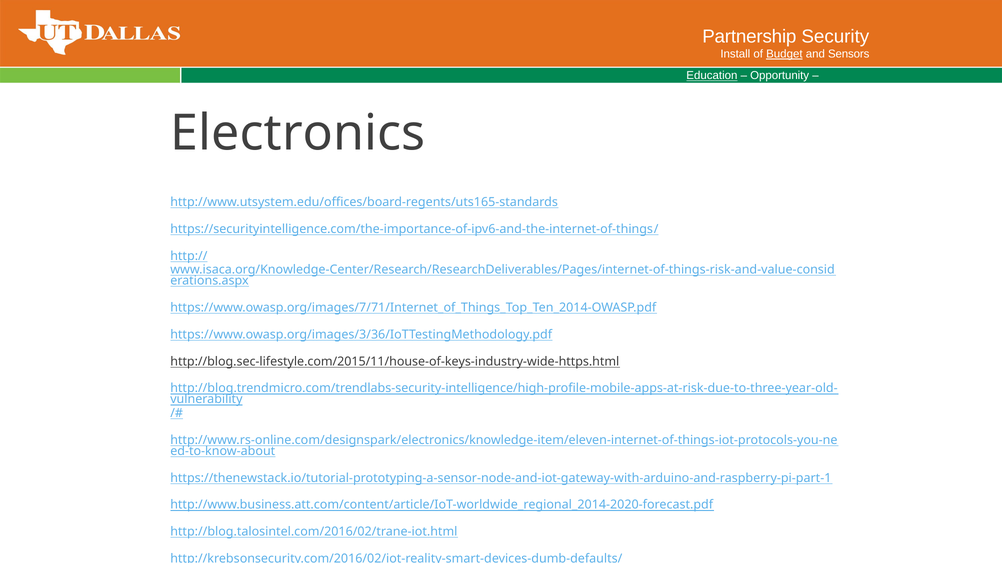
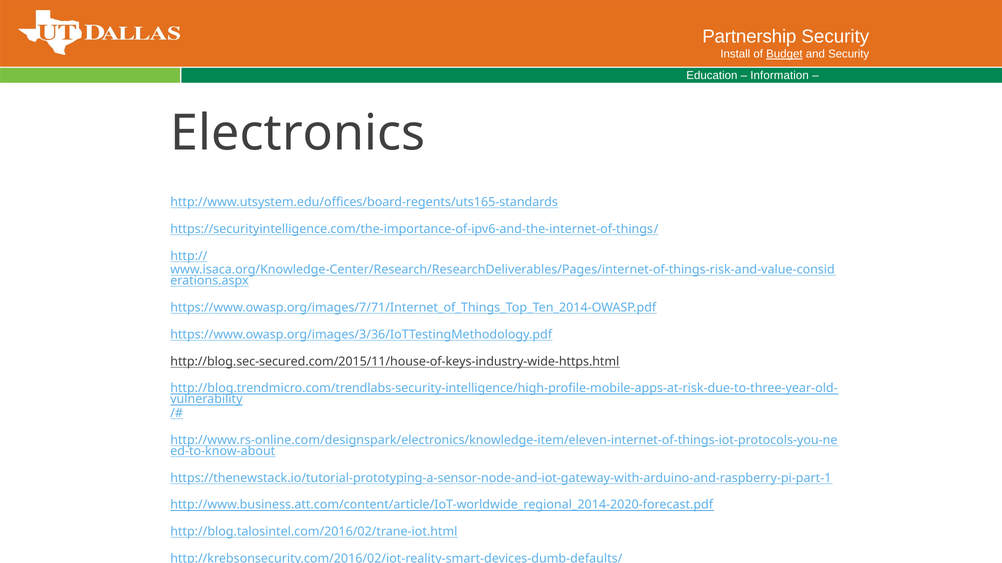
and Sensors: Sensors -> Security
Education underline: present -> none
Opportunity: Opportunity -> Information
http://blog.sec-lifestyle.com/2015/11/house-of-keys-industry-wide-https.html: http://blog.sec-lifestyle.com/2015/11/house-of-keys-industry-wide-https.html -> http://blog.sec-secured.com/2015/11/house-of-keys-industry-wide-https.html
